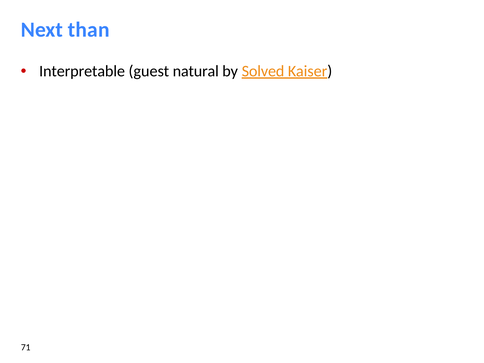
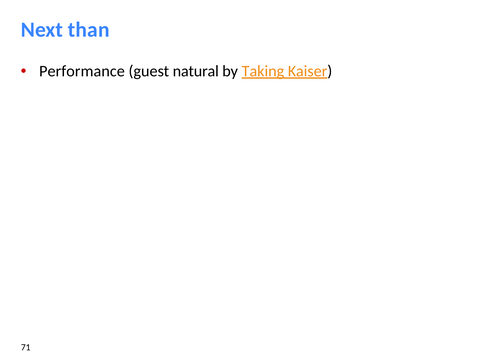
Interpretable: Interpretable -> Performance
Solved: Solved -> Taking
